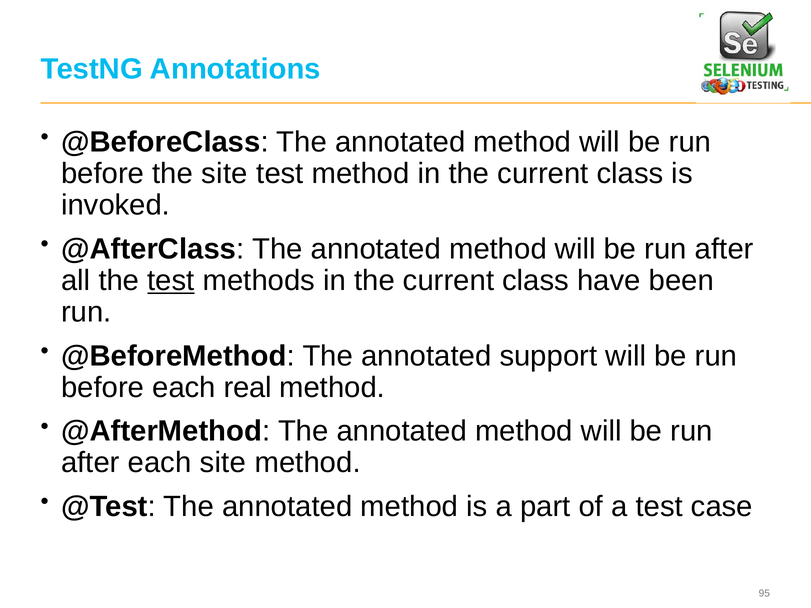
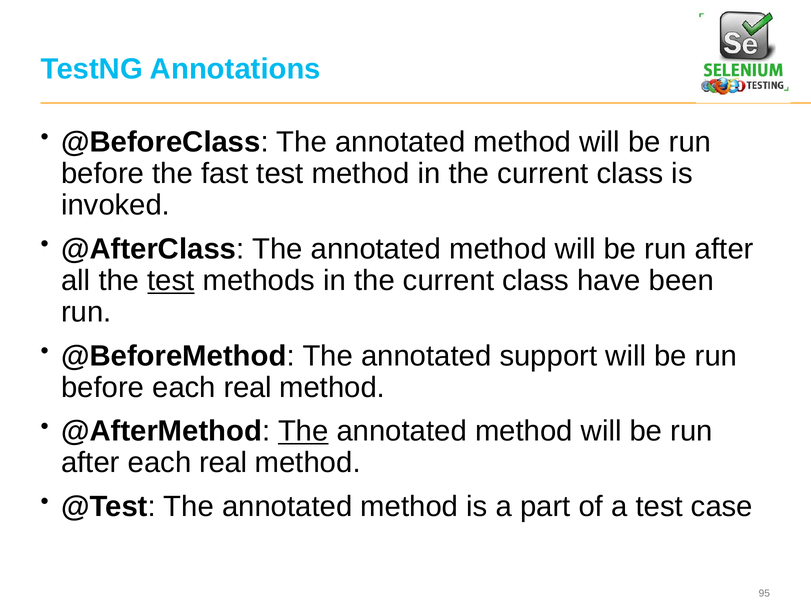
the site: site -> fast
The at (303, 431) underline: none -> present
after each site: site -> real
